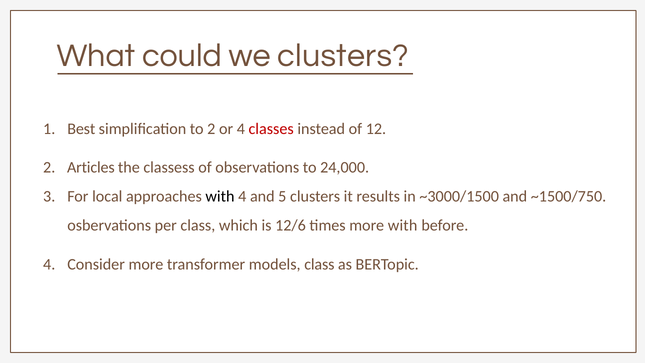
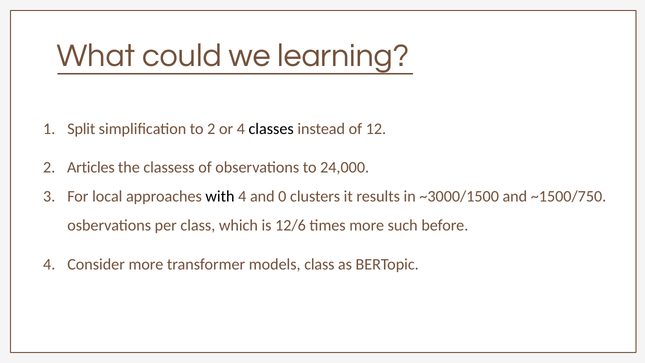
we clusters: clusters -> learning
Best: Best -> Split
classes colour: red -> black
5: 5 -> 0
more with: with -> such
